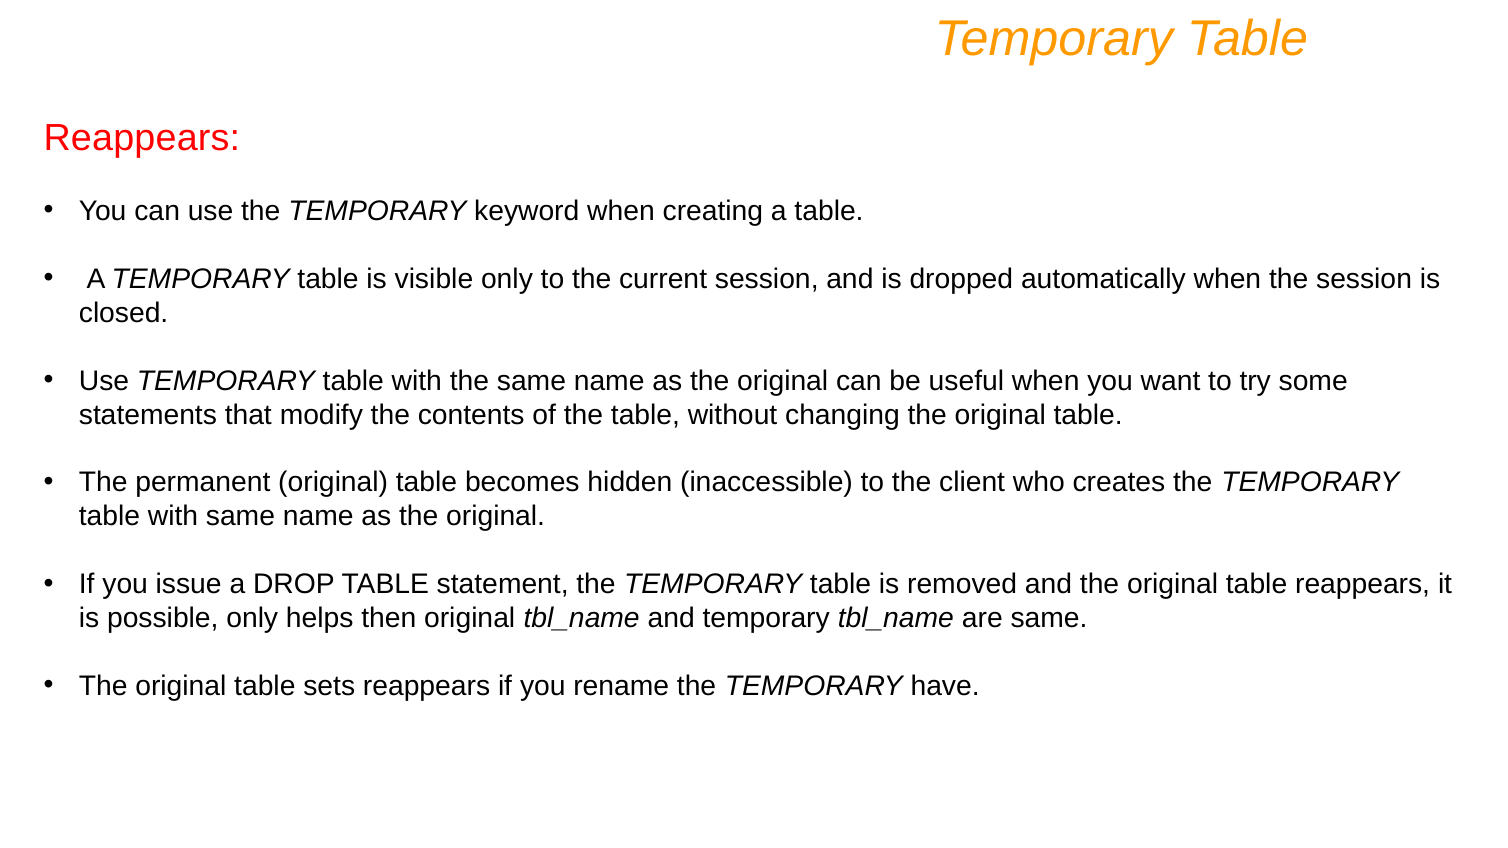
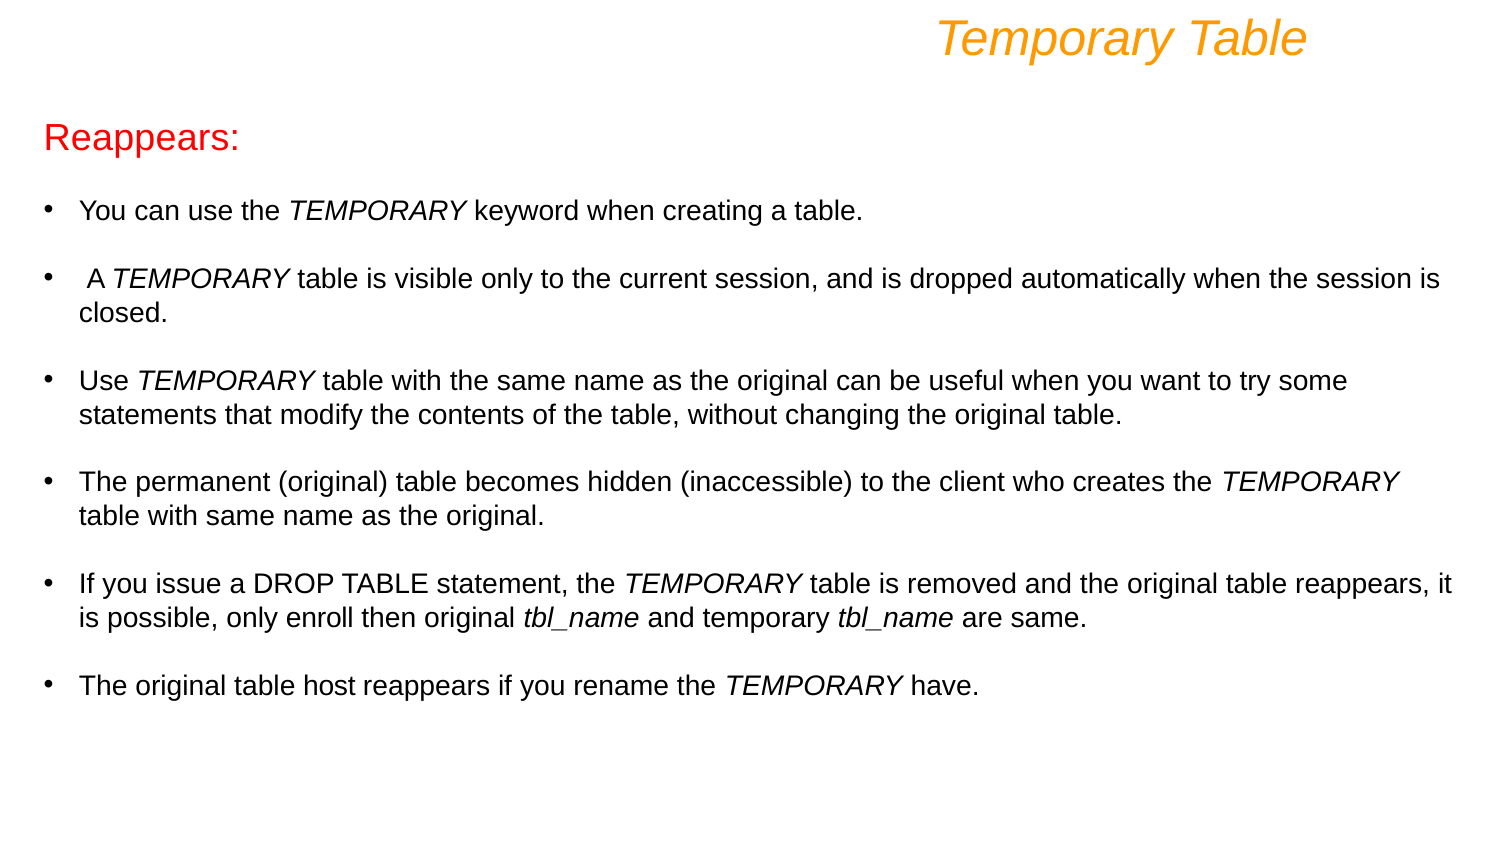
helps: helps -> enroll
sets: sets -> host
